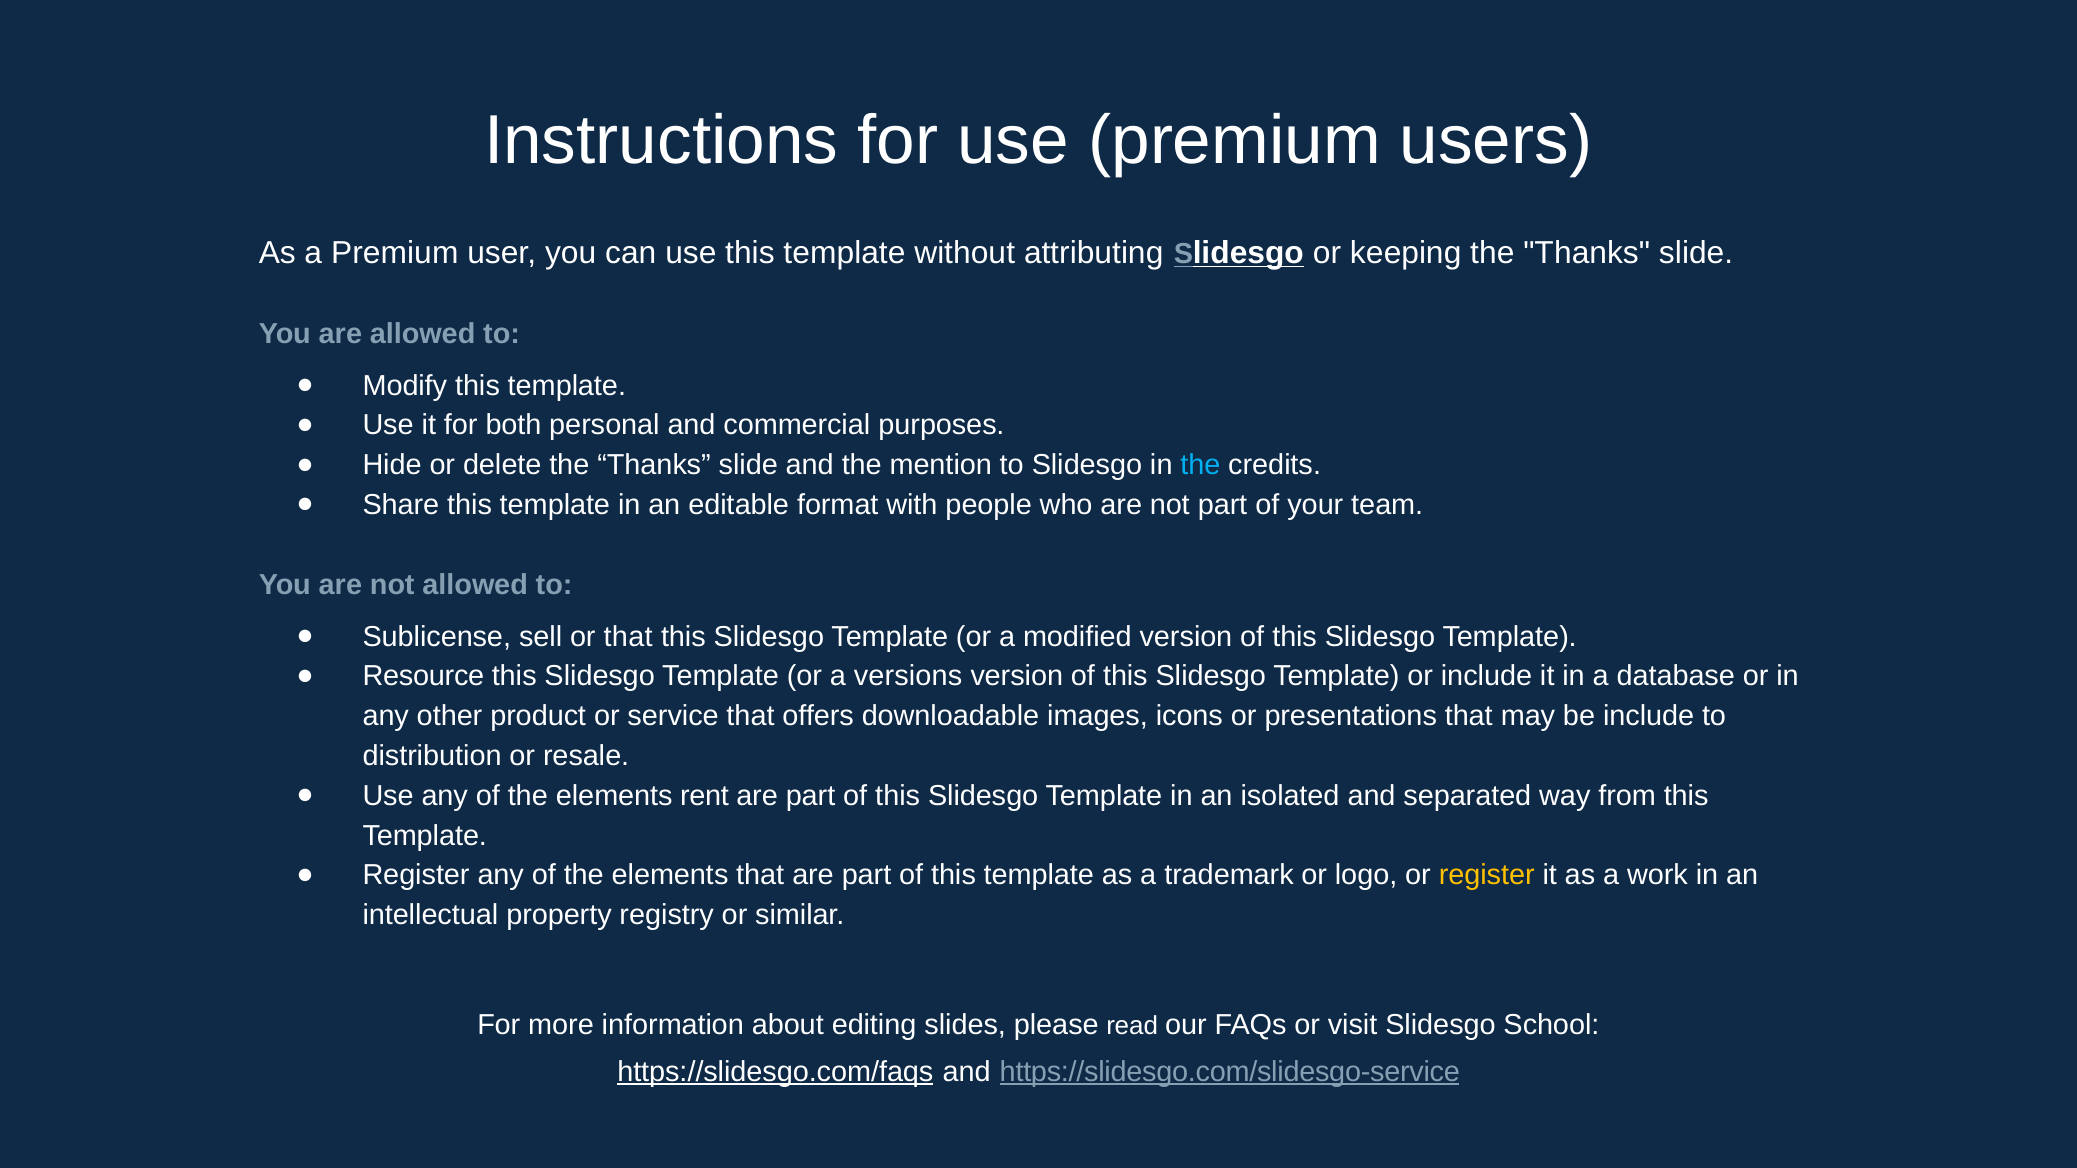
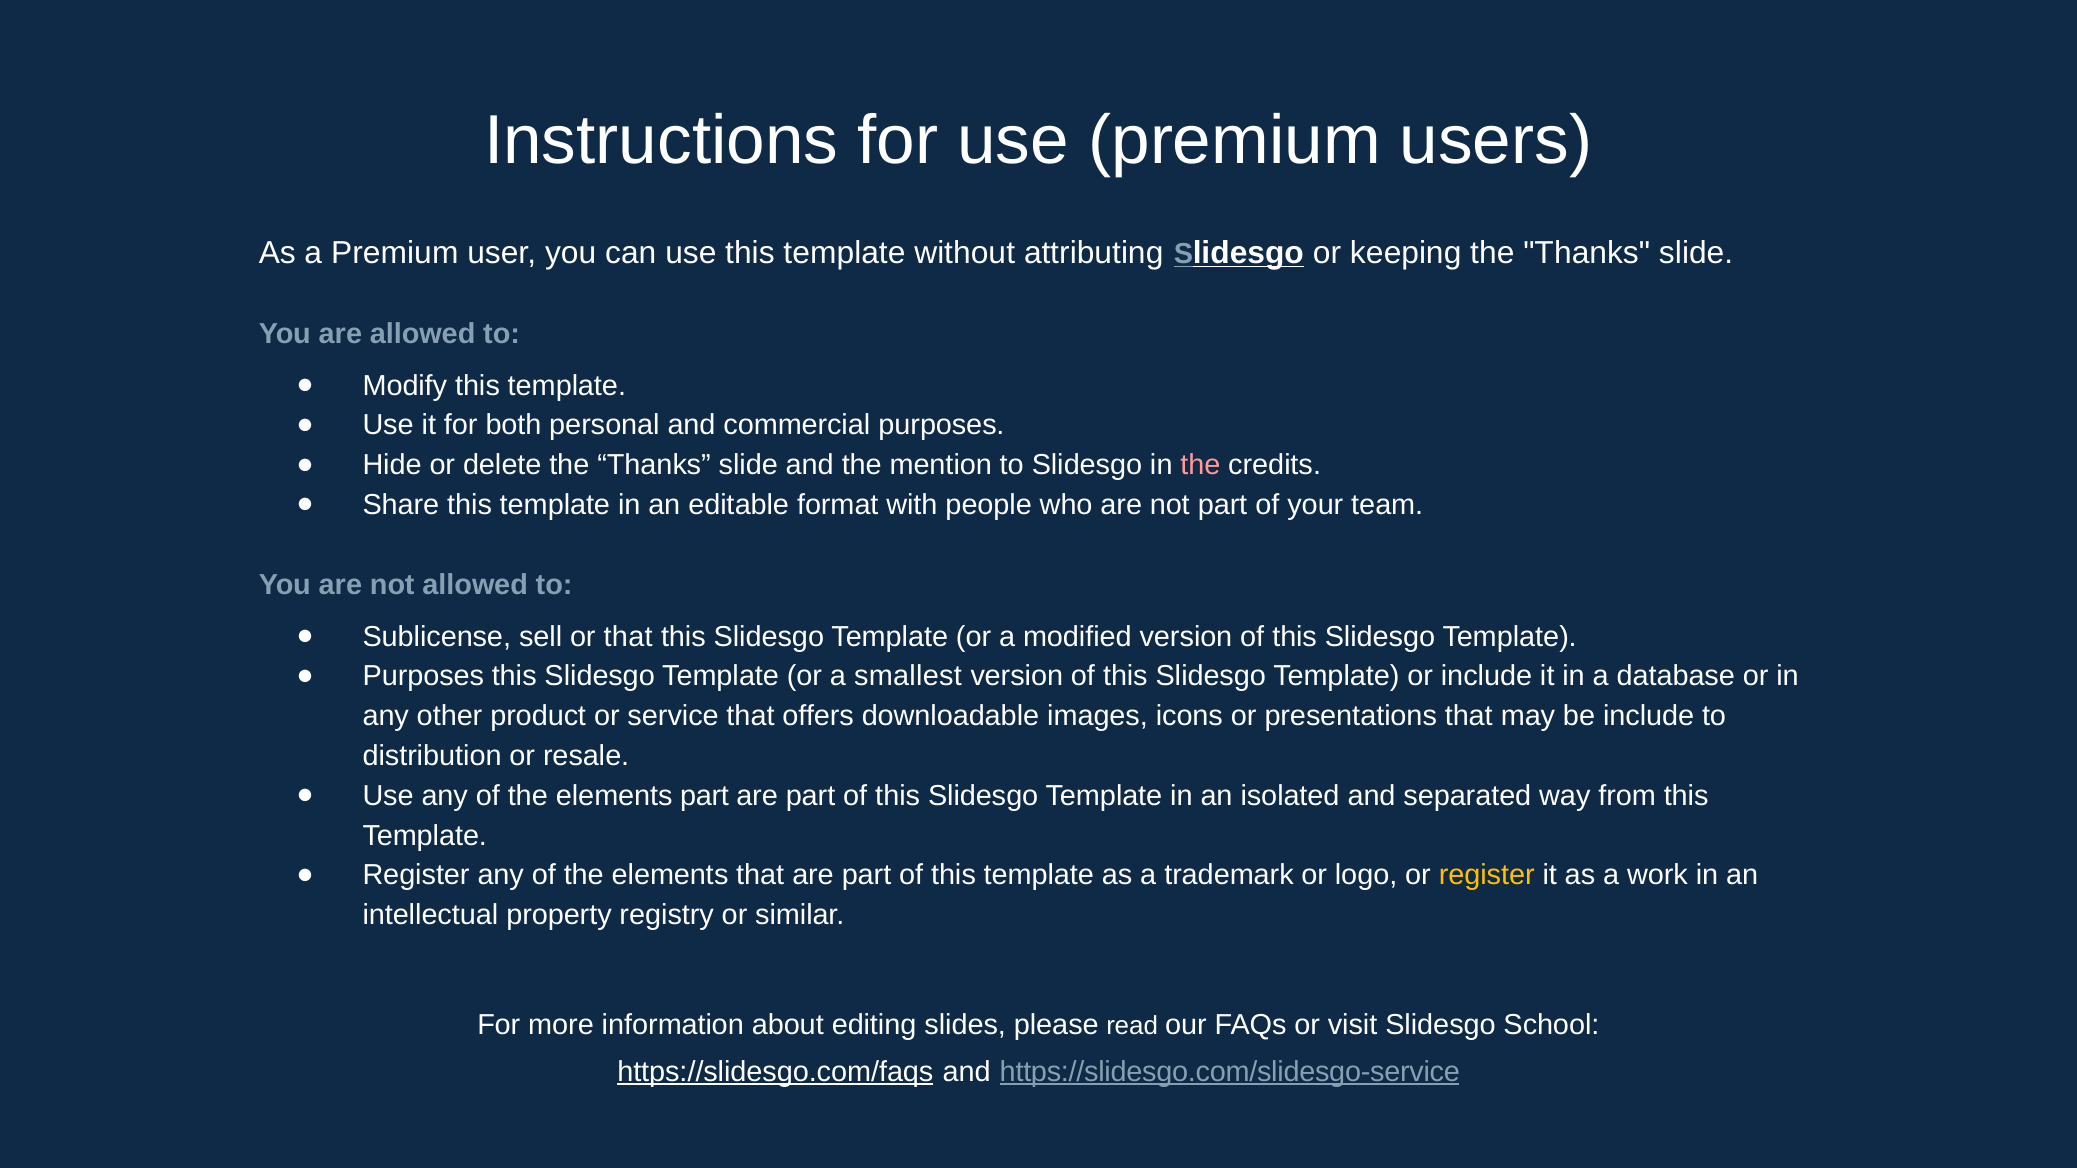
the at (1200, 465) colour: light blue -> pink
Resource at (423, 677): Resource -> Purposes
versions: versions -> smallest
elements rent: rent -> part
